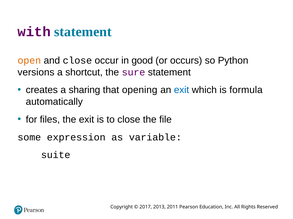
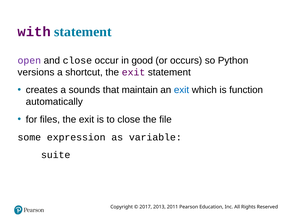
open colour: orange -> purple
shortcut the sure: sure -> exit
sharing: sharing -> sounds
opening: opening -> maintain
formula: formula -> function
